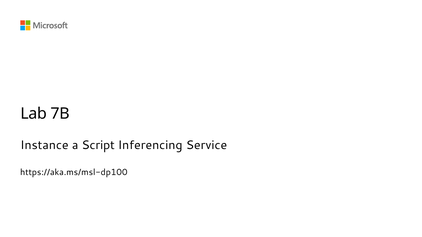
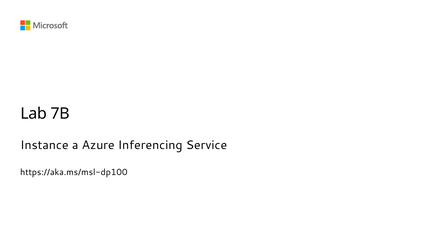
Script: Script -> Azure
